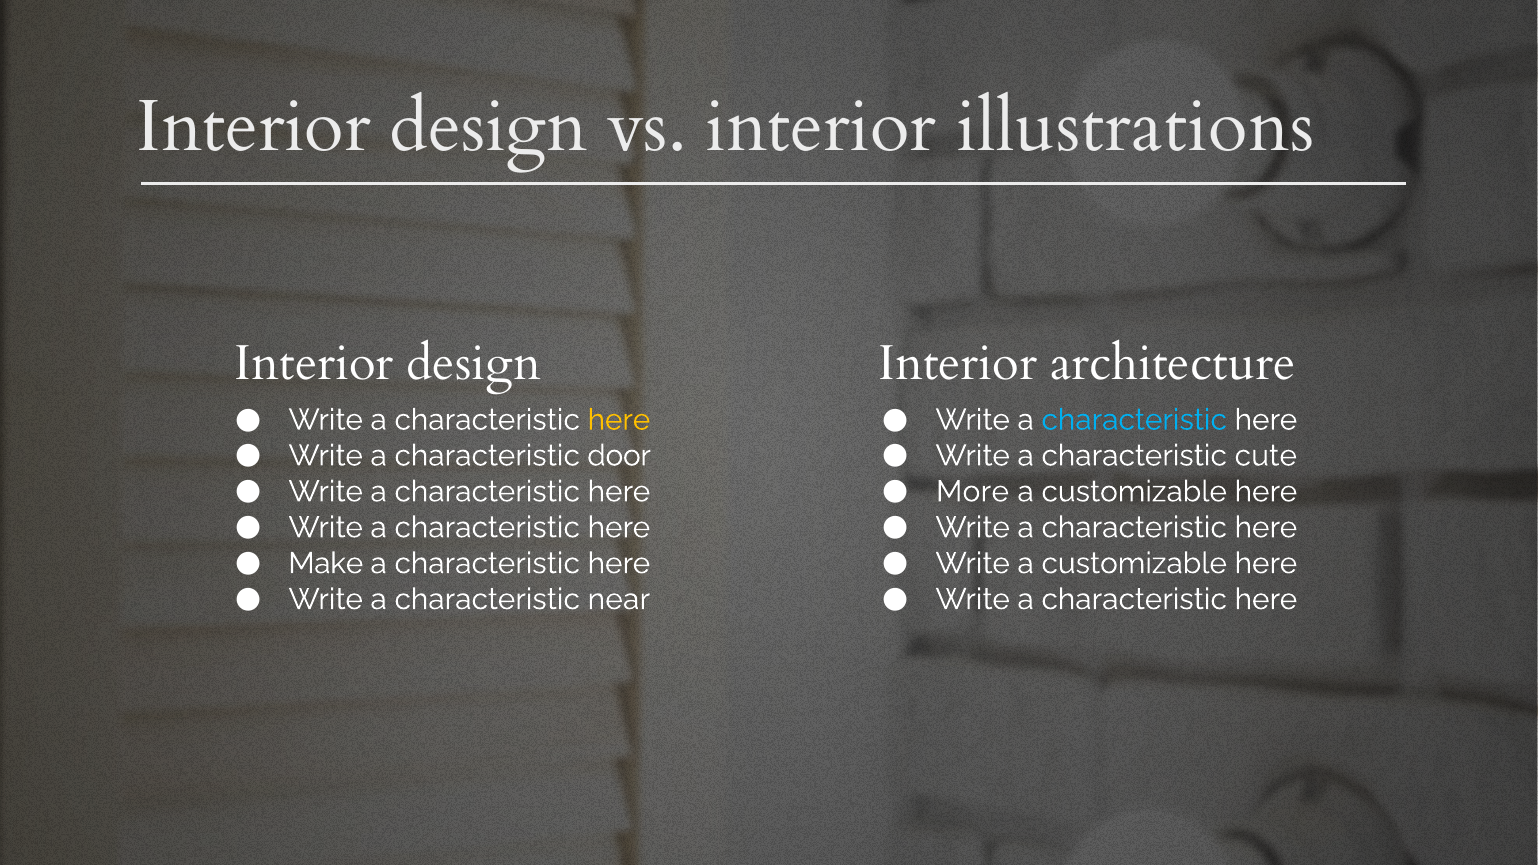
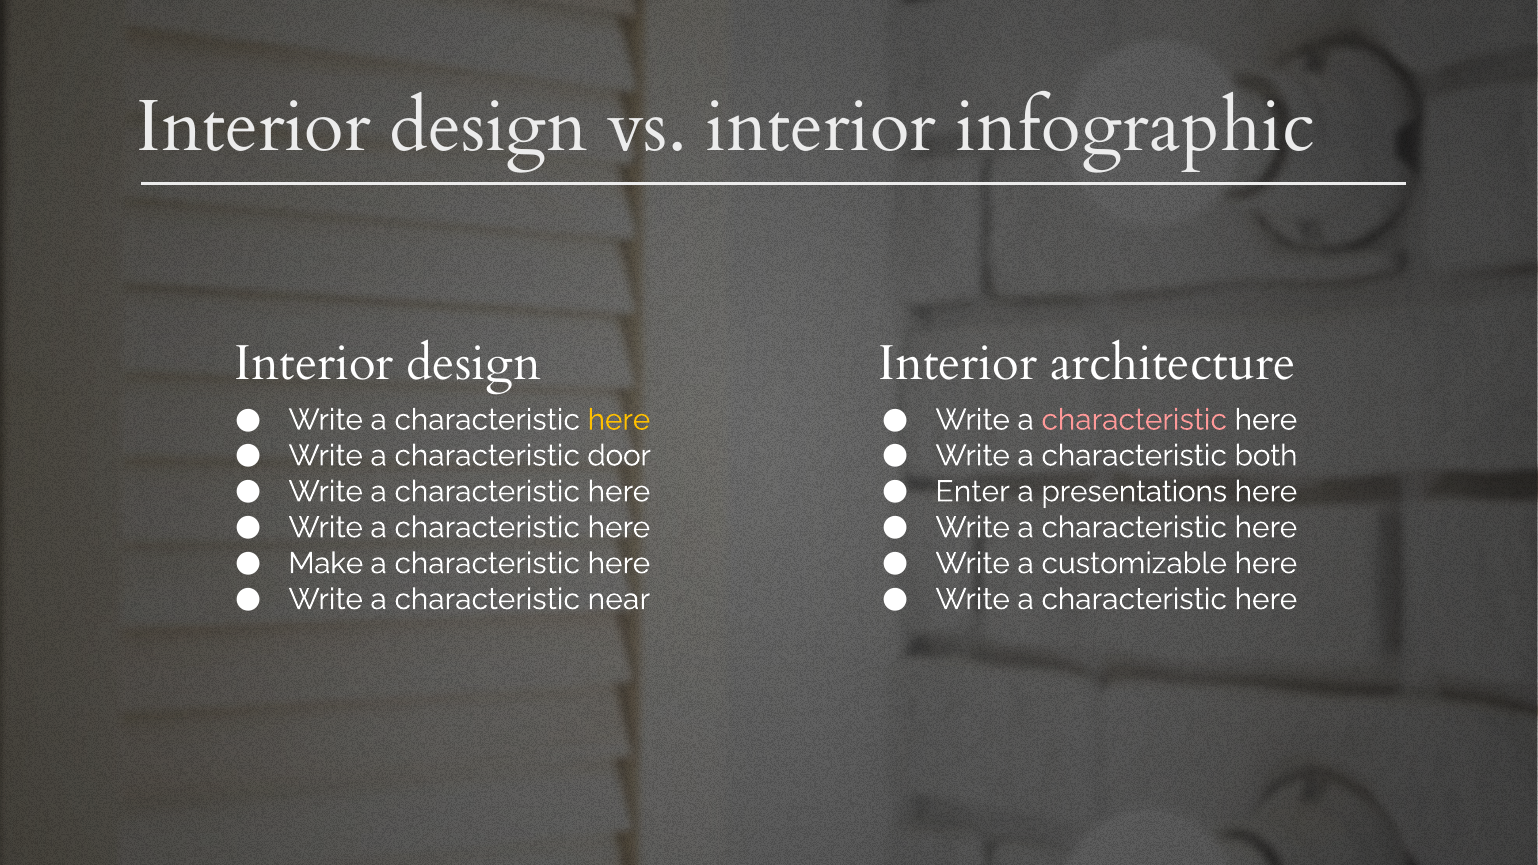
illustrations: illustrations -> infographic
characteristic at (1134, 420) colour: light blue -> pink
cute: cute -> both
More: More -> Enter
customizable at (1134, 492): customizable -> presentations
